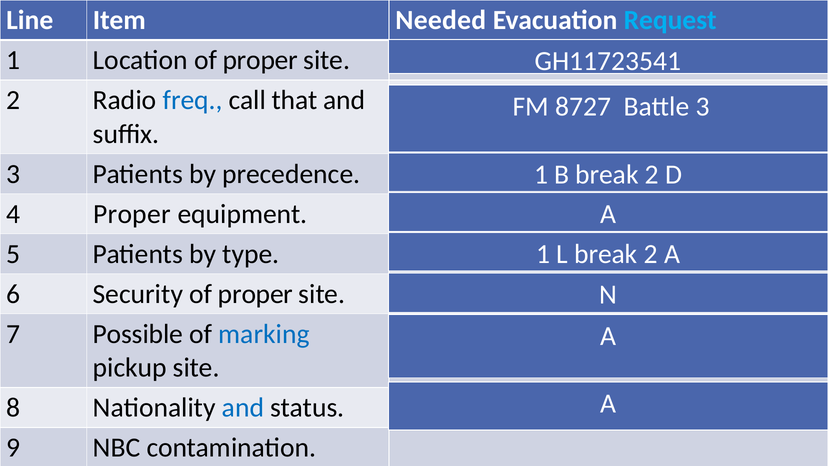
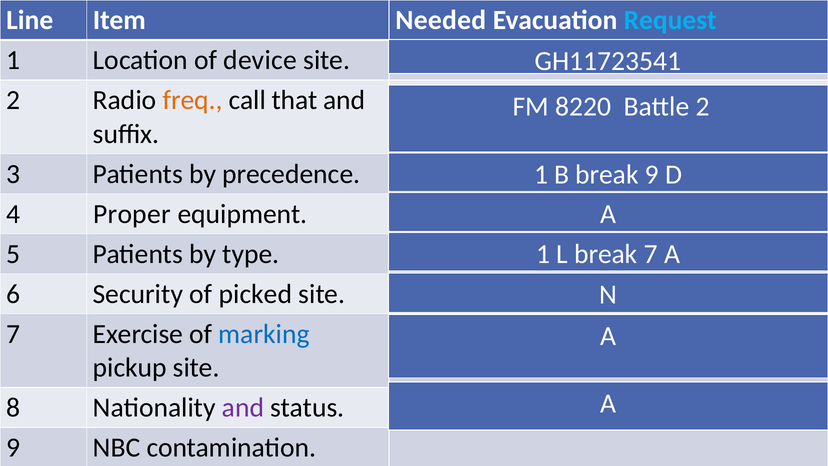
Location of proper: proper -> device
freq colour: blue -> orange
8727: 8727 -> 8220
Battle 3: 3 -> 2
B break 2: 2 -> 9
L break 2: 2 -> 7
Security of proper: proper -> picked
Possible: Possible -> Exercise
and at (243, 408) colour: blue -> purple
